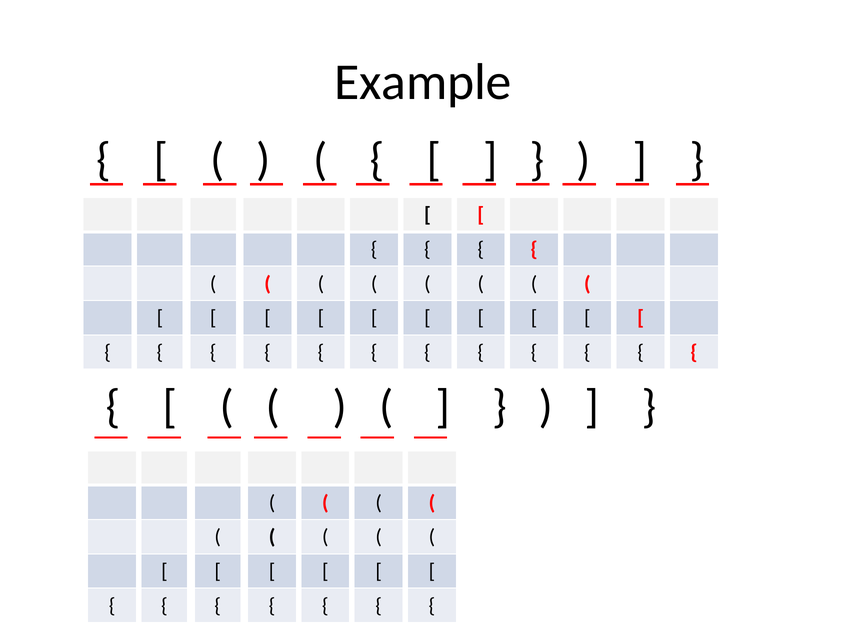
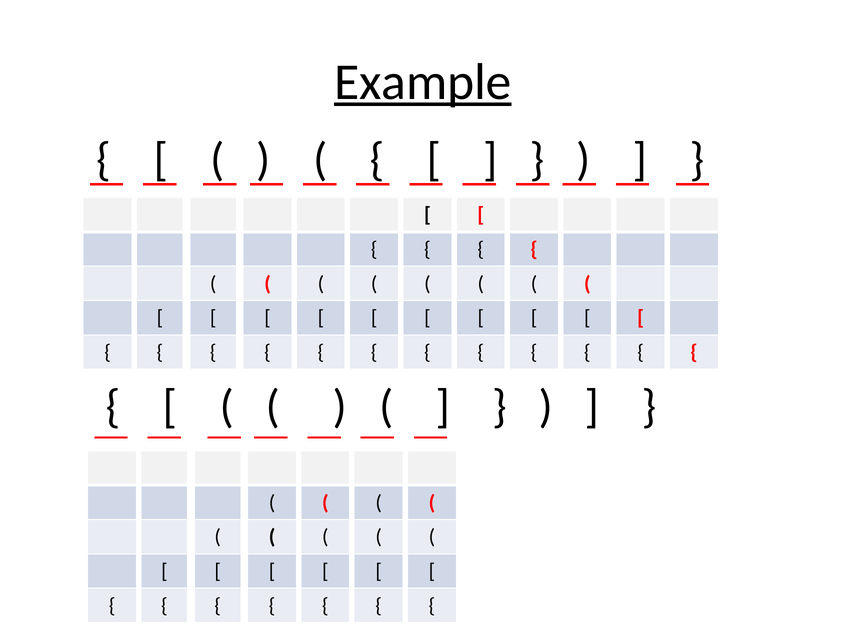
Example underline: none -> present
